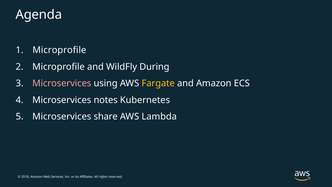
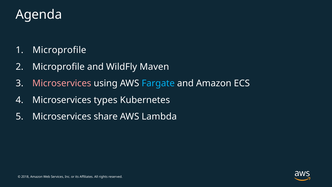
During: During -> Maven
Fargate colour: yellow -> light blue
notes: notes -> types
